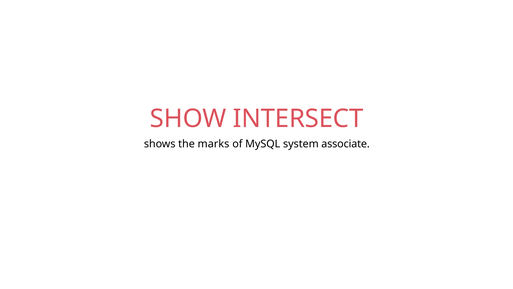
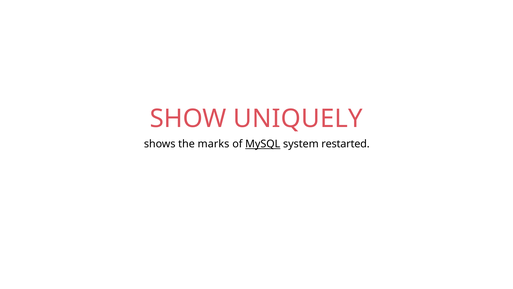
INTERSECT: INTERSECT -> UNIQUELY
MySQL underline: none -> present
associate: associate -> restarted
